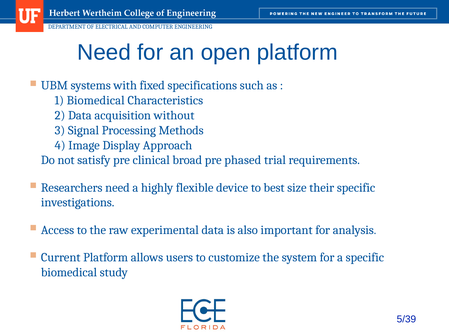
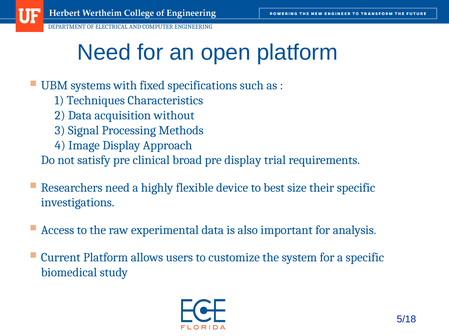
1 Biomedical: Biomedical -> Techniques
pre phased: phased -> display
5/39: 5/39 -> 5/18
